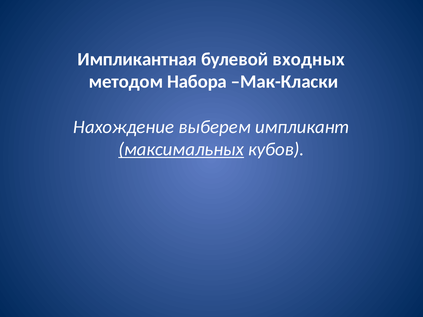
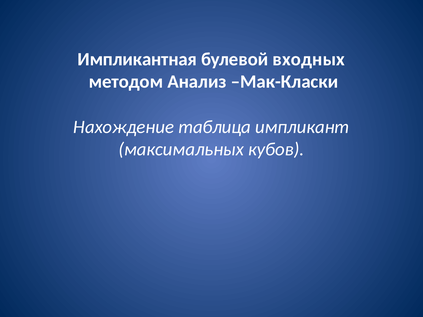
Набора: Набора -> Анализ
выберем: выберем -> таблица
максимальных underline: present -> none
